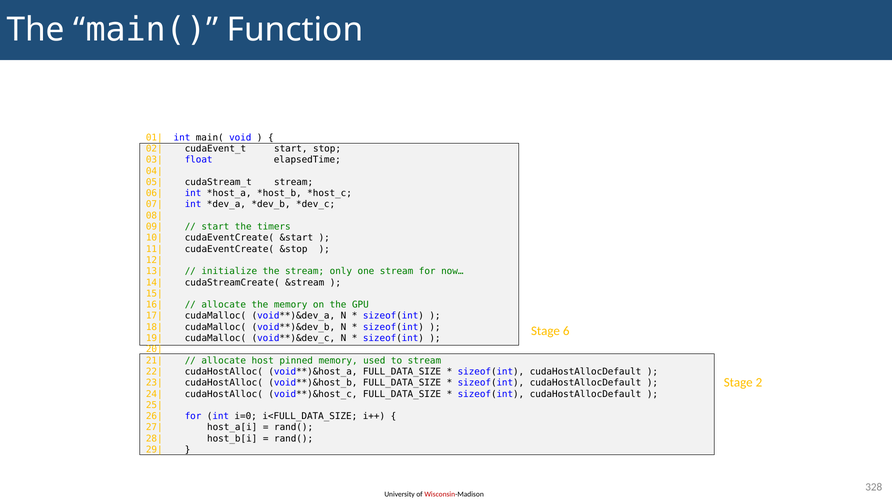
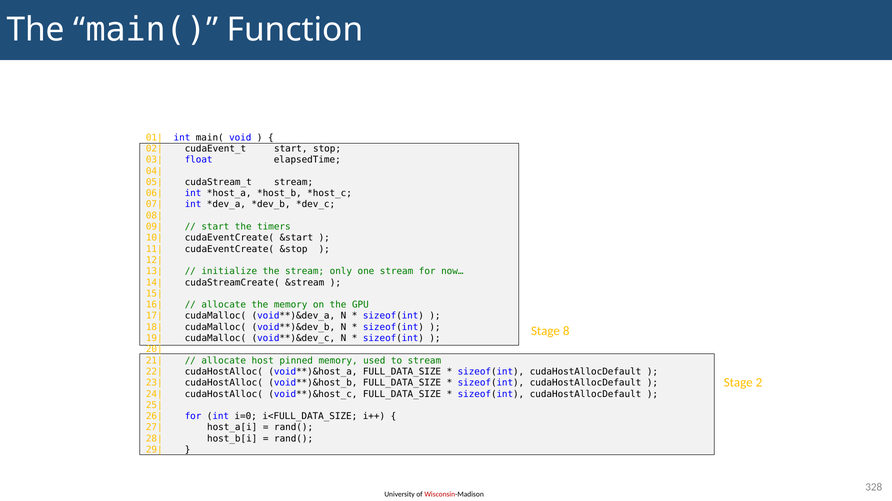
6: 6 -> 8
